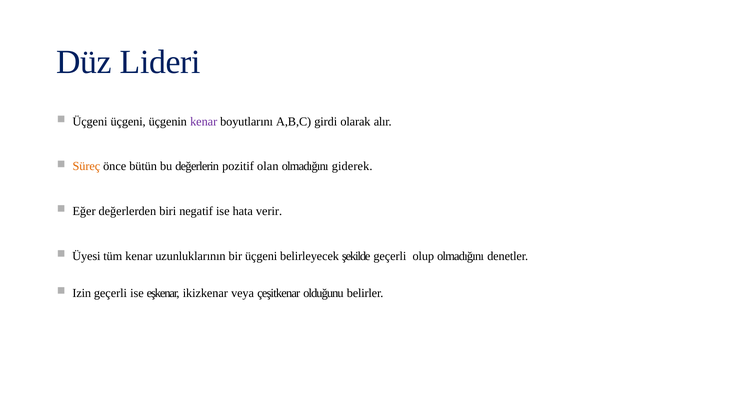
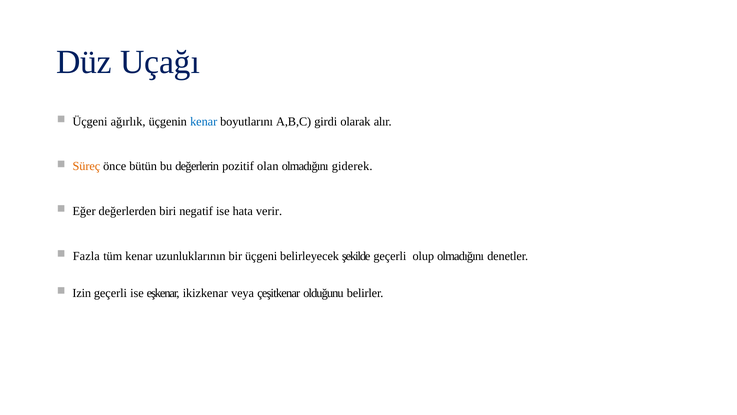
Lideri: Lideri -> Uçağı
Üçgeni üçgeni: üçgeni -> ağırlık
kenar at (204, 121) colour: purple -> blue
Üyesi: Üyesi -> Fazla
